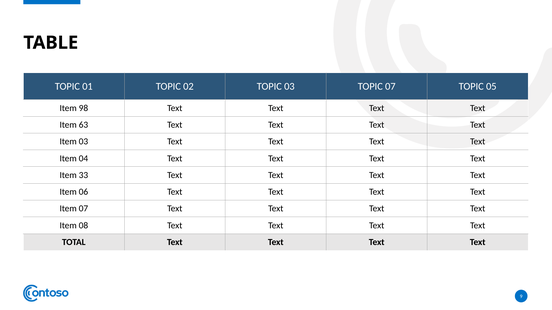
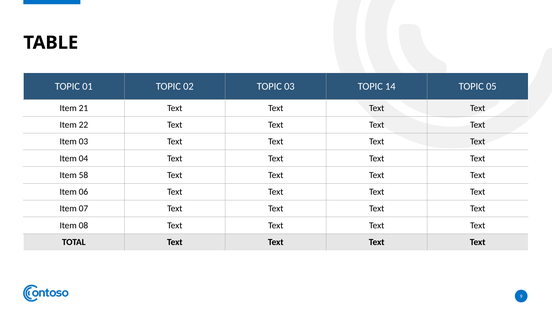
TOPIC 07: 07 -> 14
98: 98 -> 21
63: 63 -> 22
33: 33 -> 58
